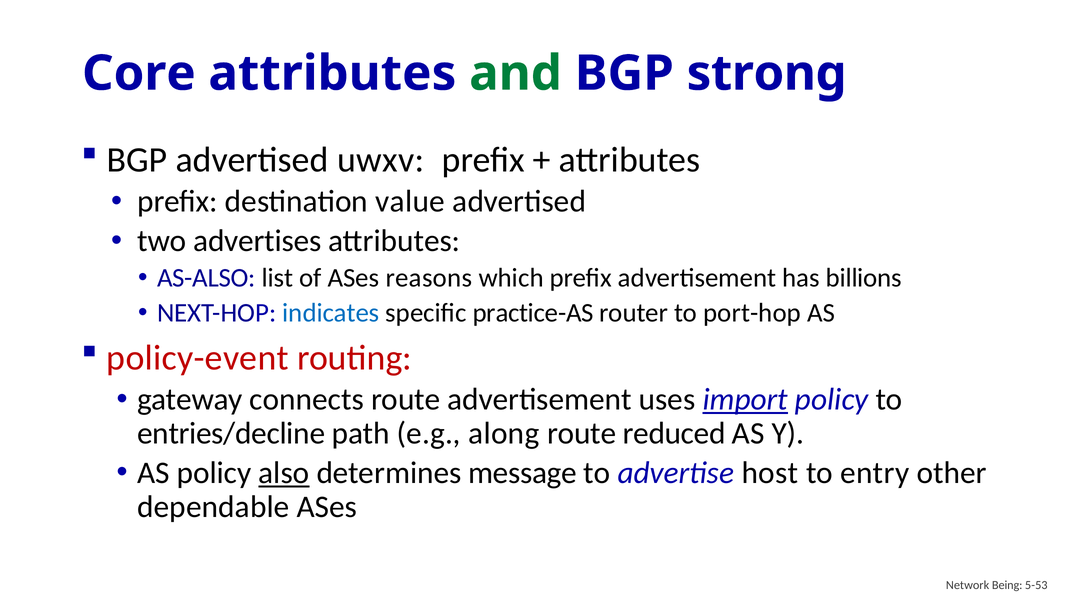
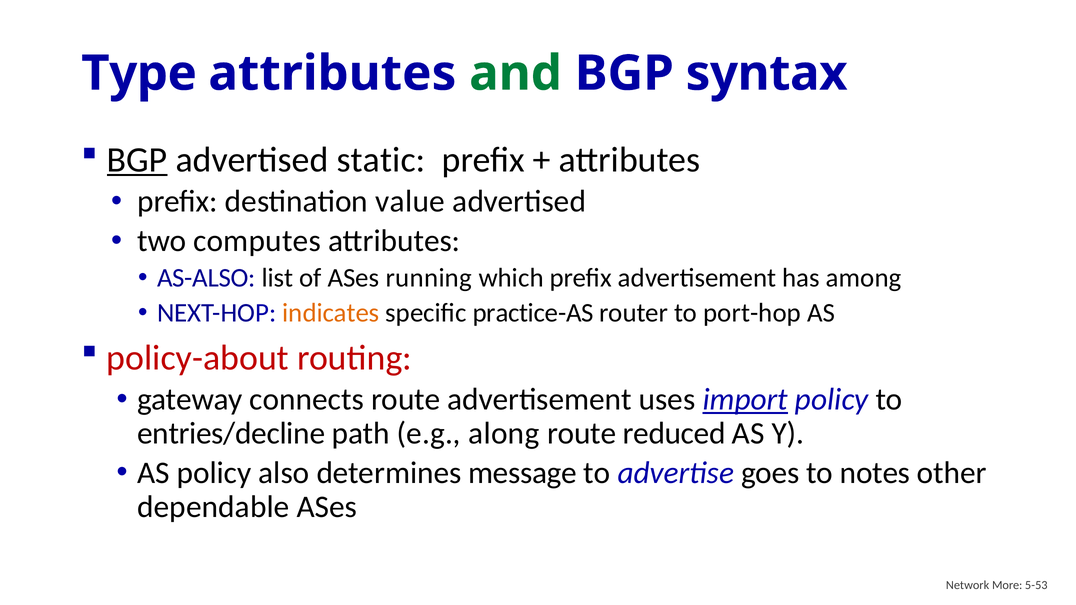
Core: Core -> Type
strong: strong -> syntax
BGP at (137, 160) underline: none -> present
uwxv: uwxv -> static
advertises: advertises -> computes
reasons: reasons -> running
billions: billions -> among
indicates colour: blue -> orange
policy-event: policy-event -> policy-about
also underline: present -> none
host: host -> goes
entry: entry -> notes
Being: Being -> More
